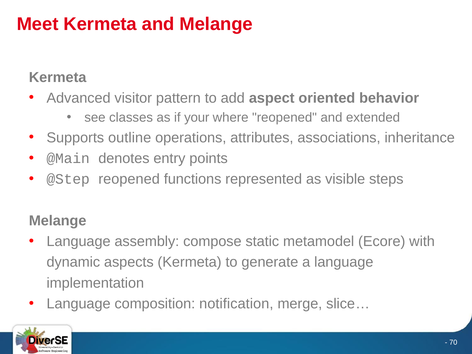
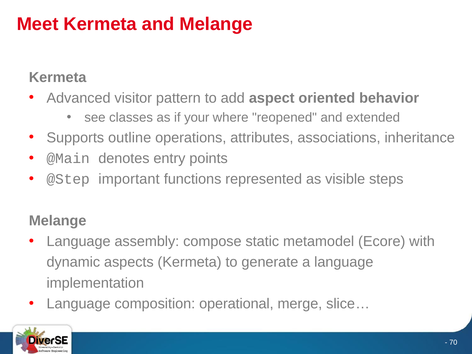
@Step reopened: reopened -> important
notification: notification -> operational
